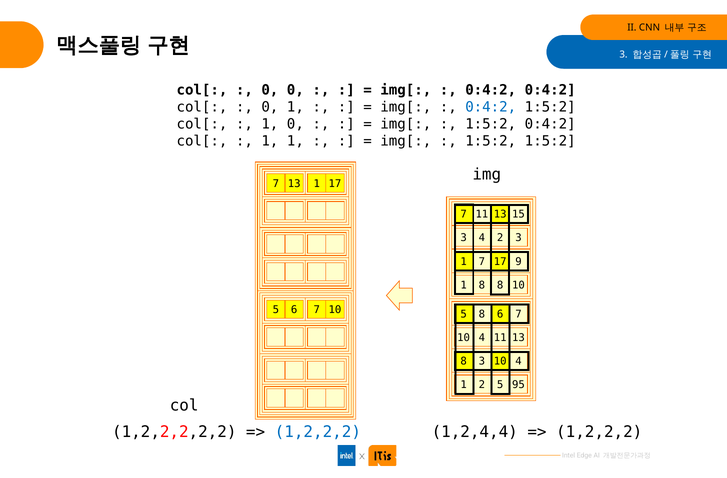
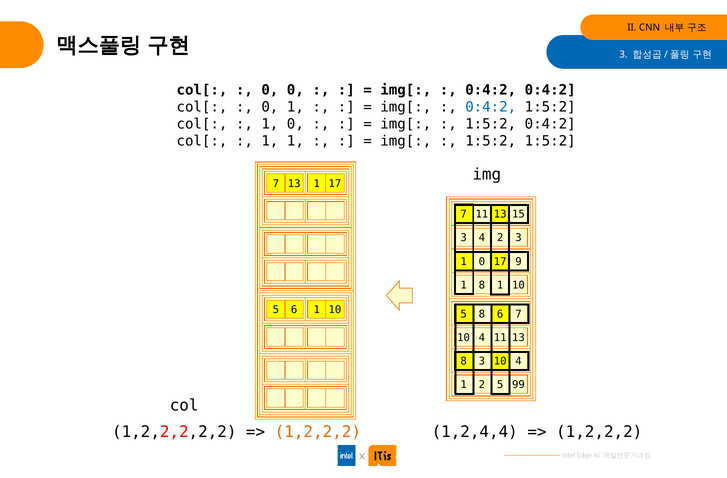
7 at (482, 261): 7 -> 0
8 8: 8 -> 1
5 6 7: 7 -> 1
95: 95 -> 99
1,2,2,2 at (318, 431) colour: blue -> orange
